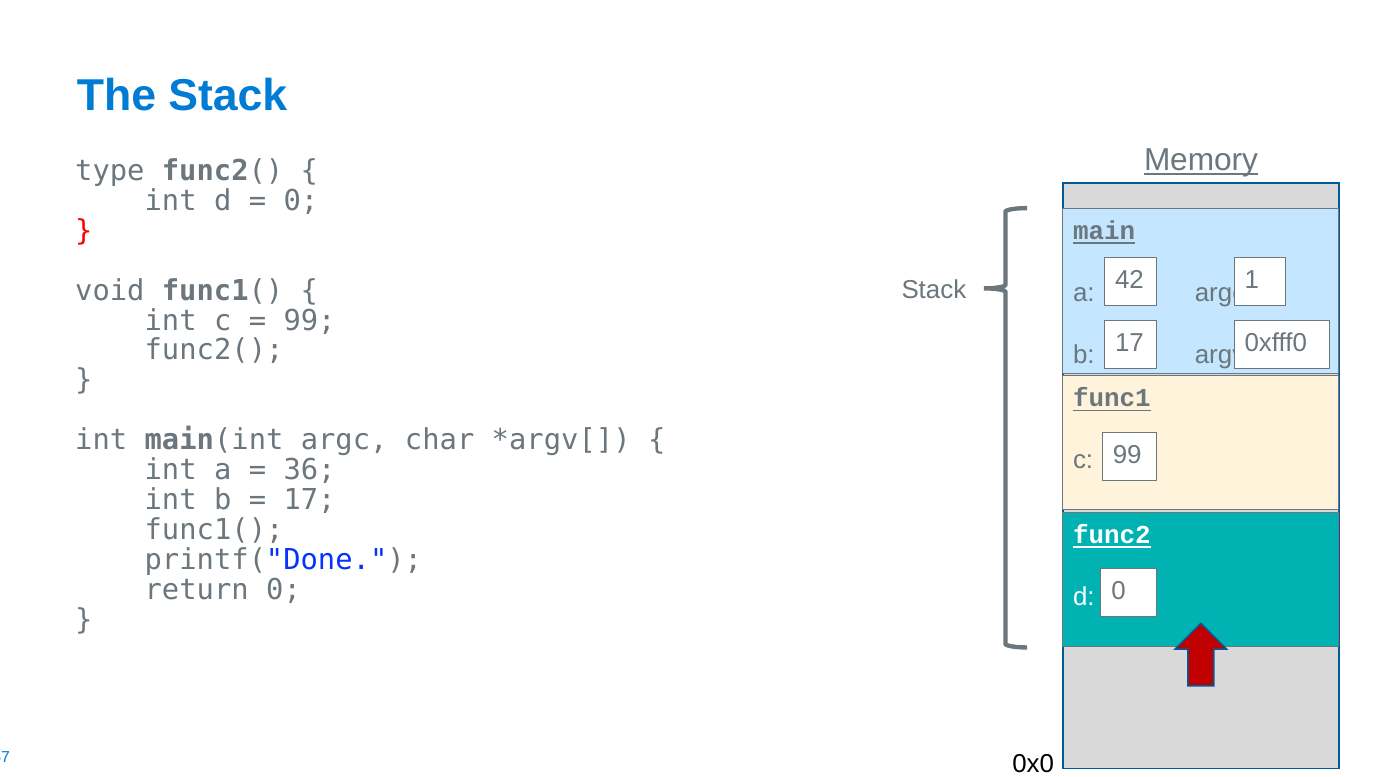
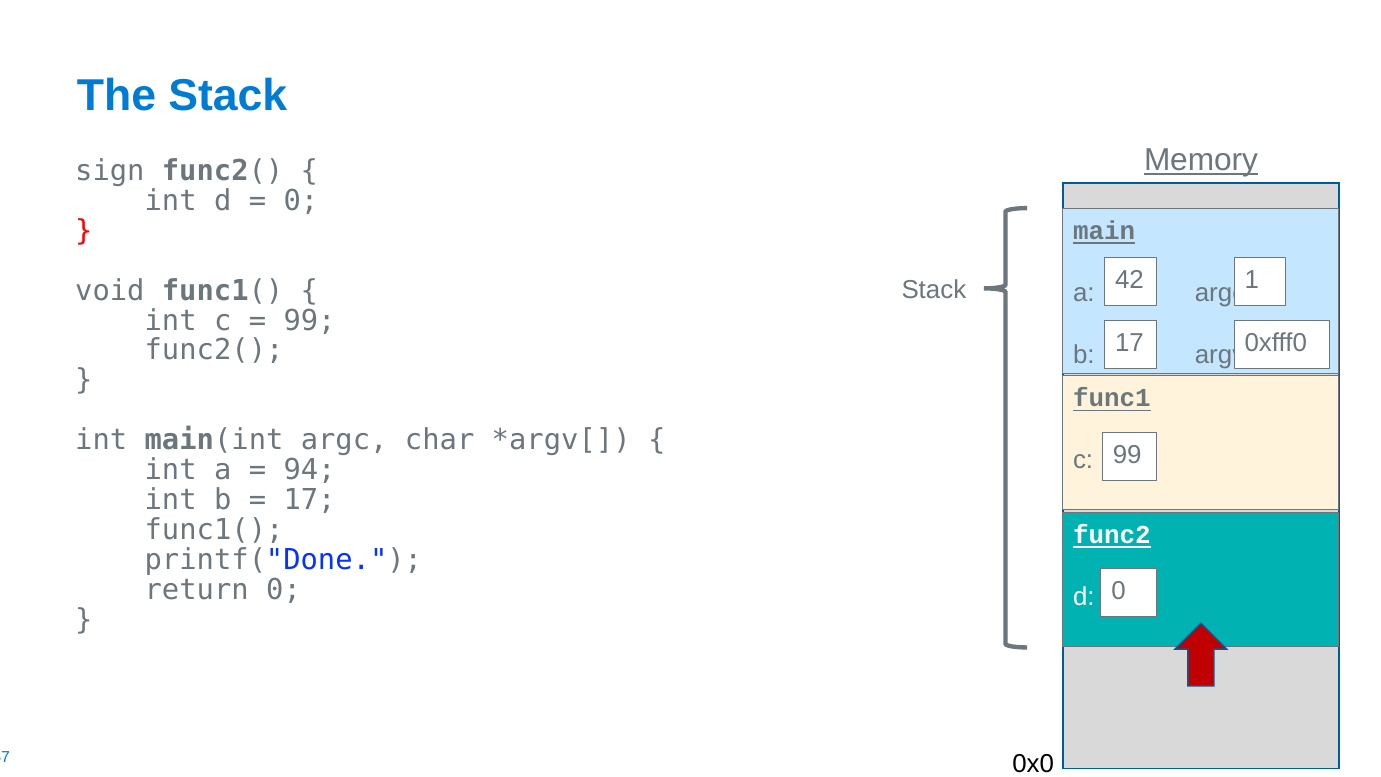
type: type -> sign
36: 36 -> 94
